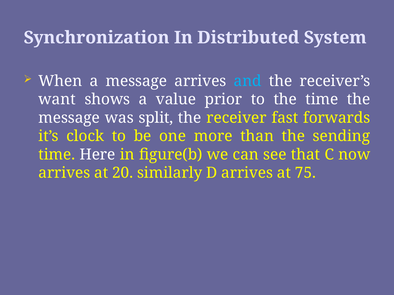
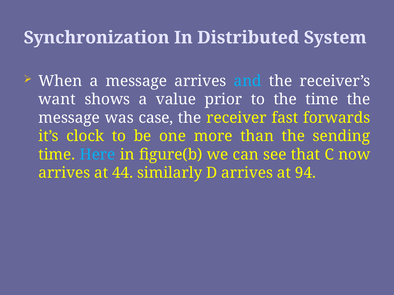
split: split -> case
Here colour: white -> light blue
20: 20 -> 44
75: 75 -> 94
